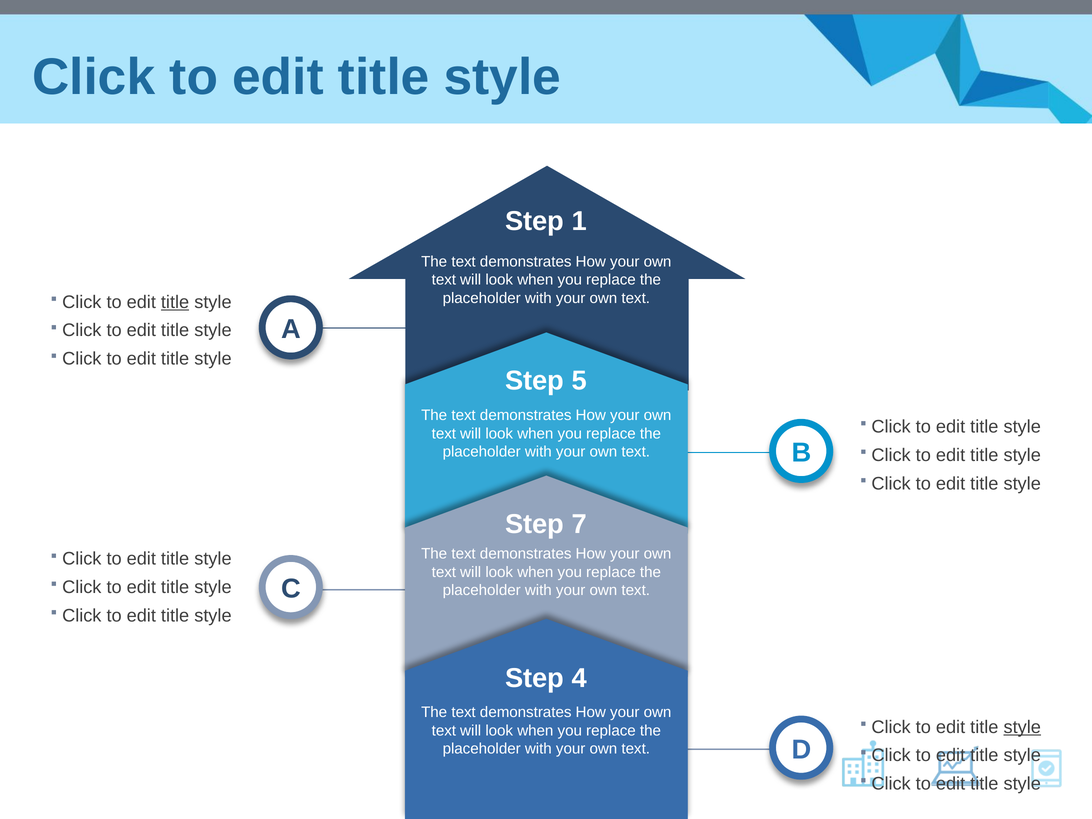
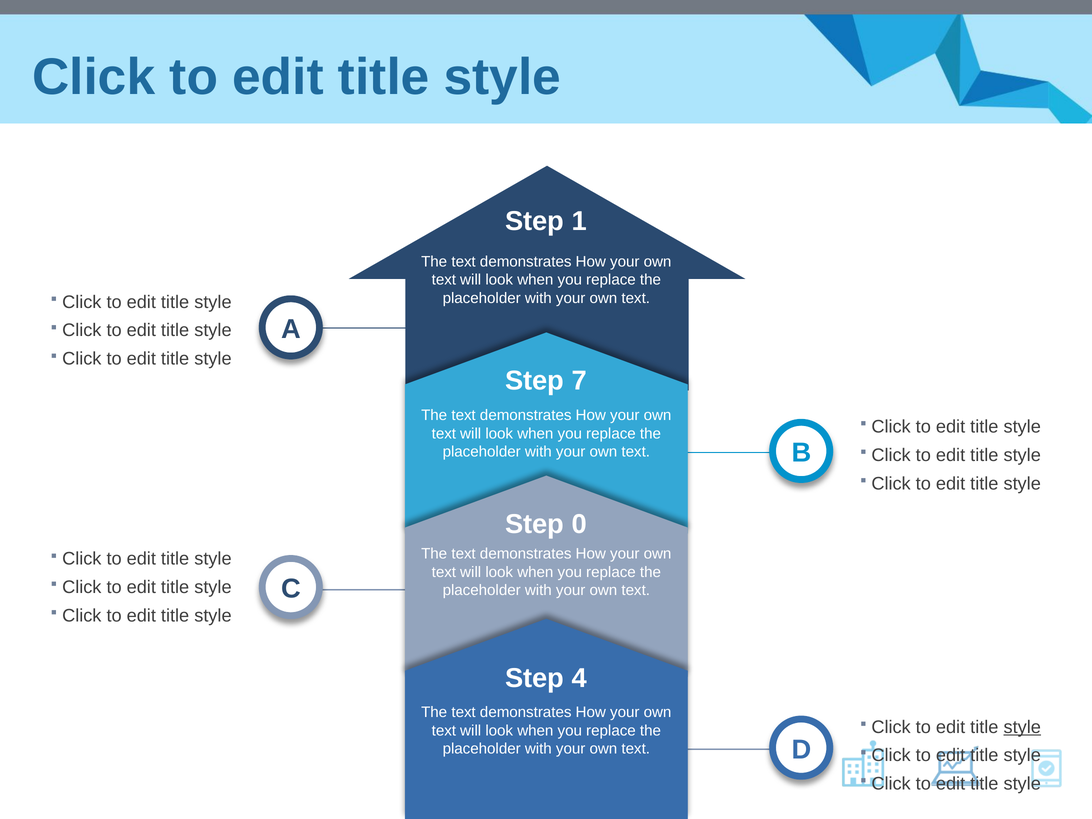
title at (175, 302) underline: present -> none
5: 5 -> 7
7: 7 -> 0
